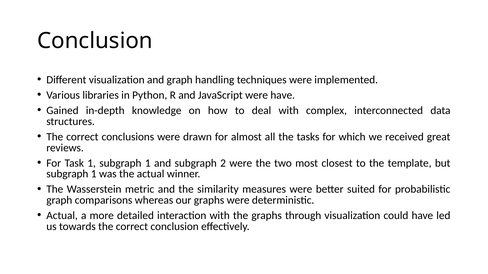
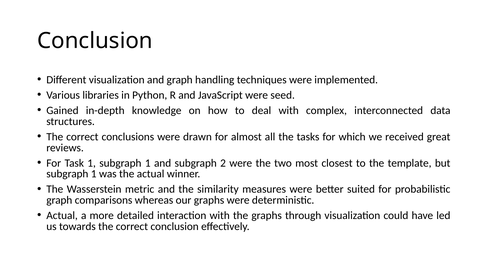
were have: have -> seed
